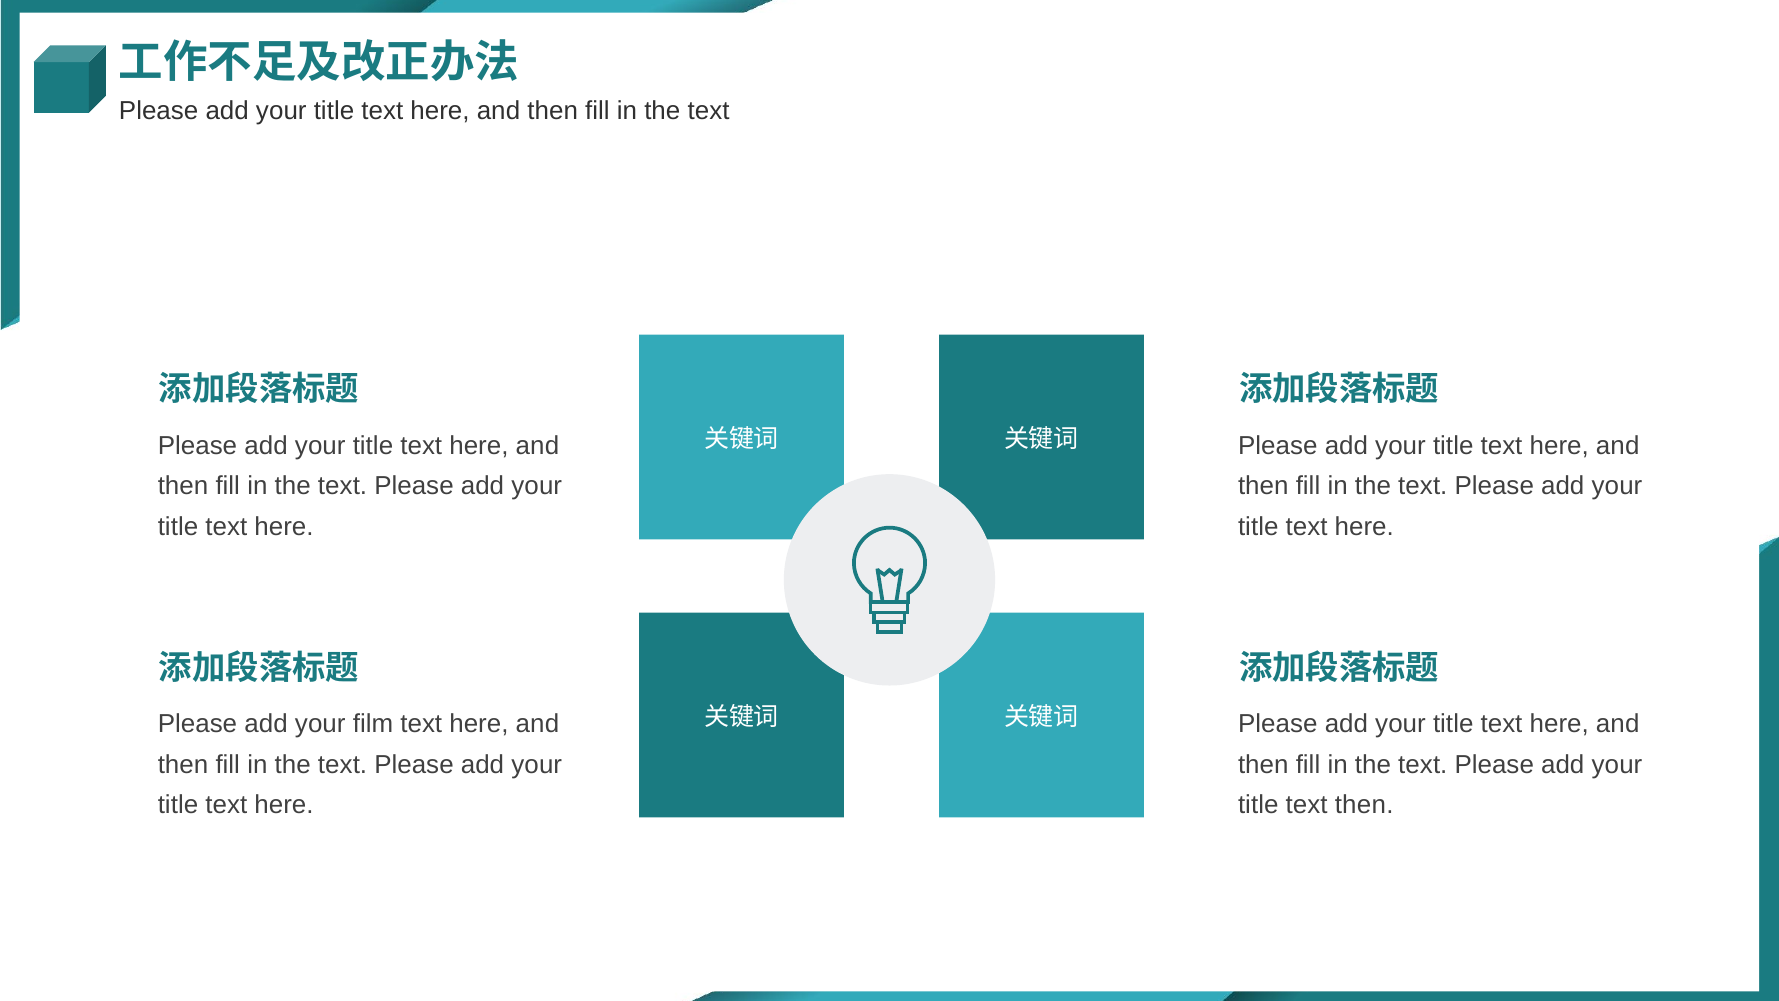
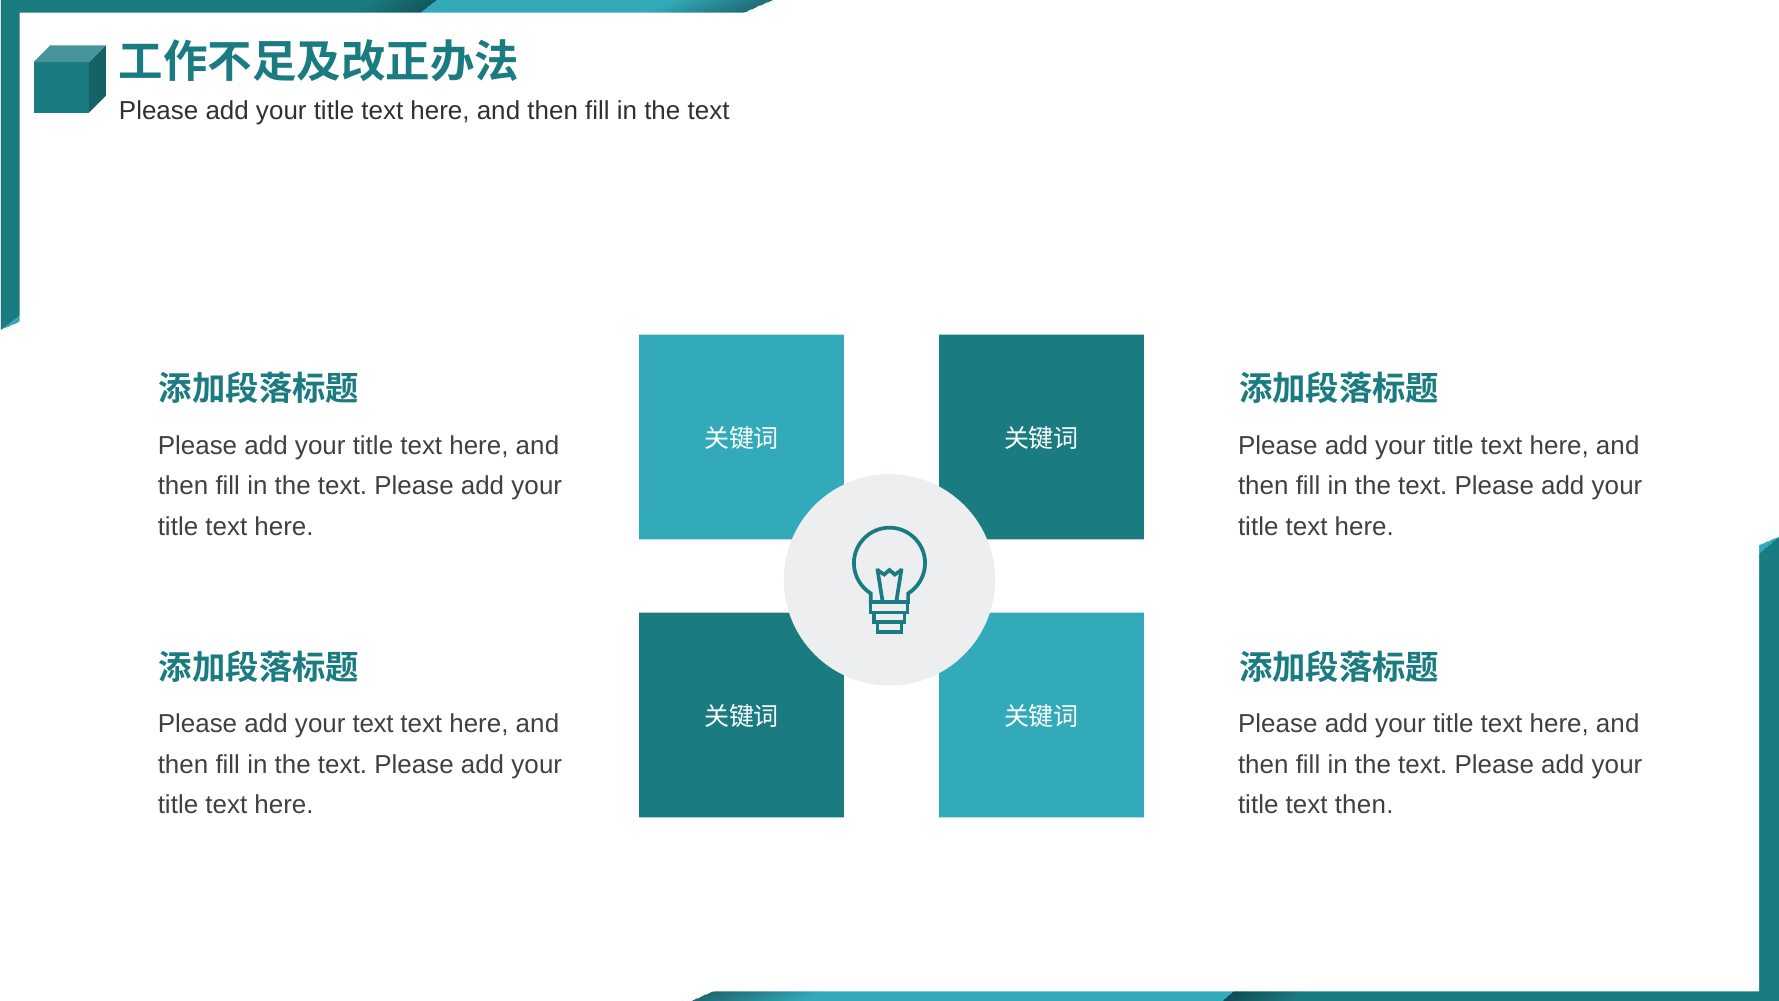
your film: film -> text
